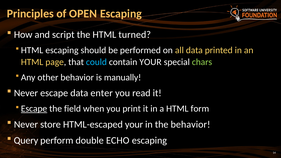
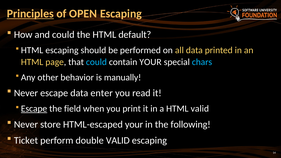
Principles underline: none -> present
and script: script -> could
turned: turned -> default
chars colour: light green -> light blue
HTML form: form -> valid
the behavior: behavior -> following
Query: Query -> Ticket
double ECHO: ECHO -> VALID
